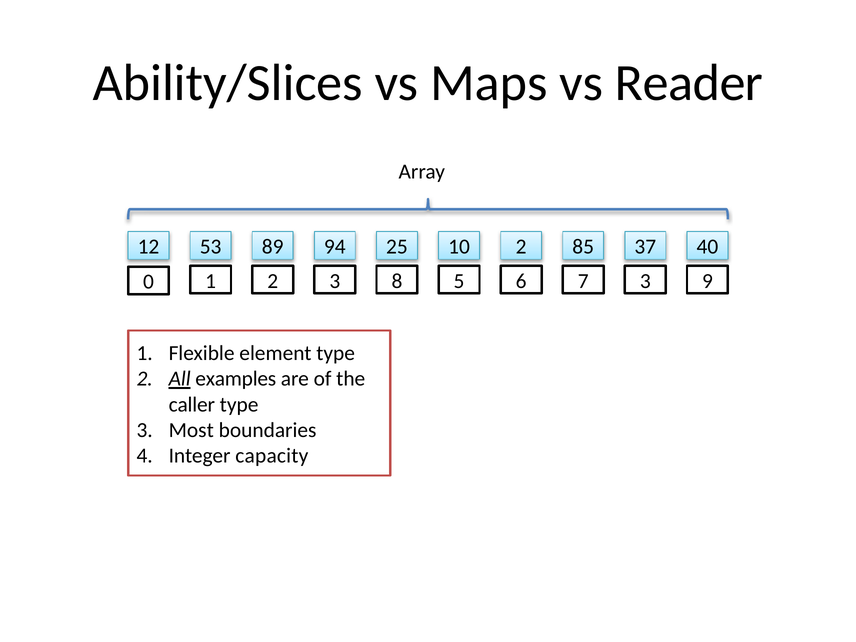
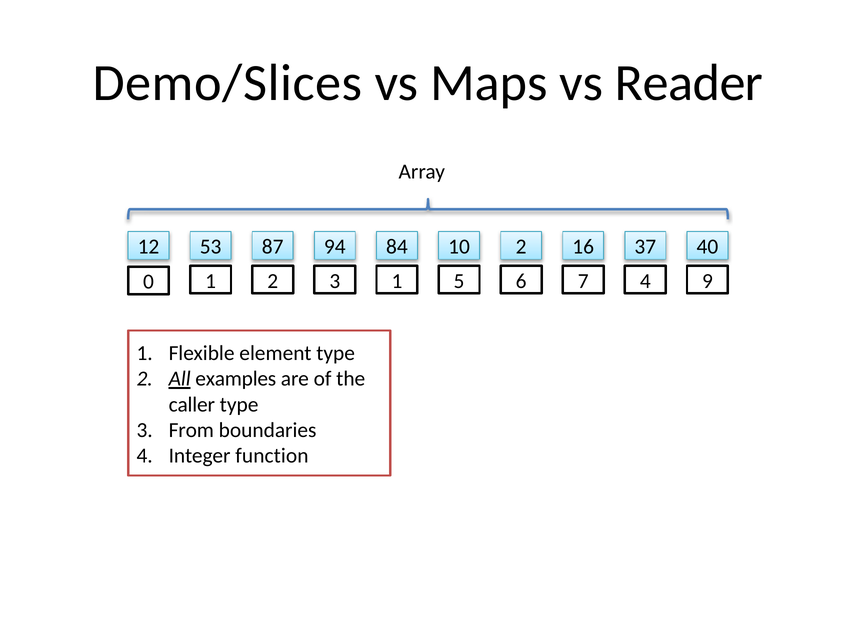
Ability/Slices: Ability/Slices -> Demo/Slices
89: 89 -> 87
25: 25 -> 84
85: 85 -> 16
3 8: 8 -> 1
7 3: 3 -> 4
Most: Most -> From
capacity: capacity -> function
